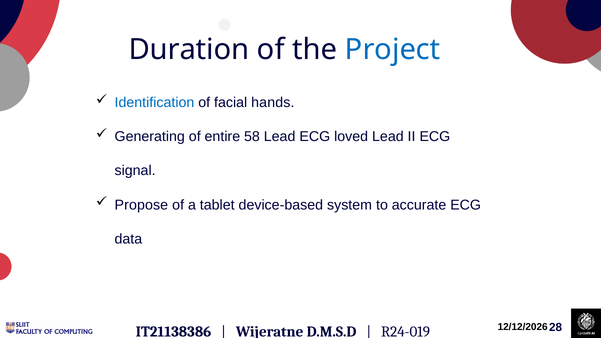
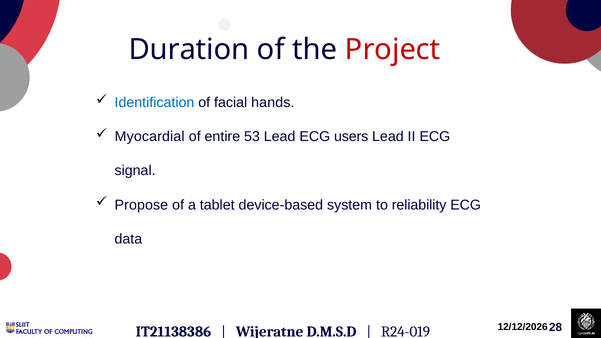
Project colour: blue -> red
Generating: Generating -> Myocardial
58: 58 -> 53
loved: loved -> users
accurate: accurate -> reliability
